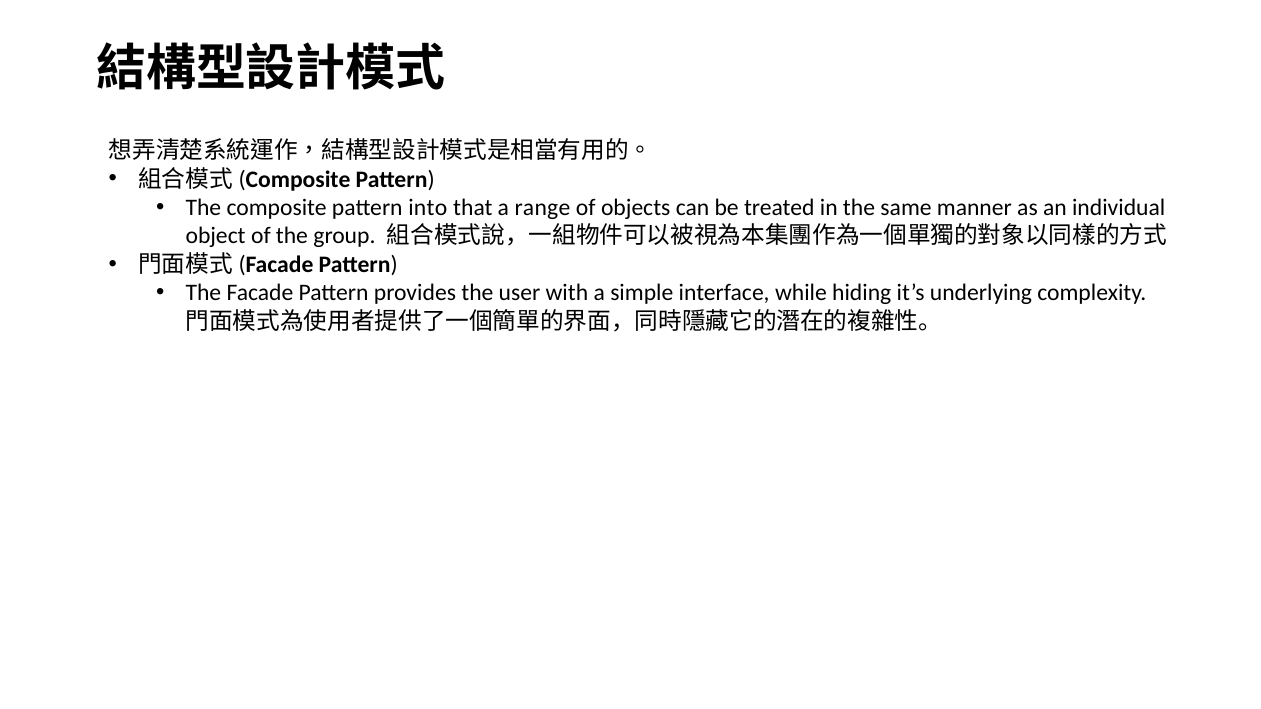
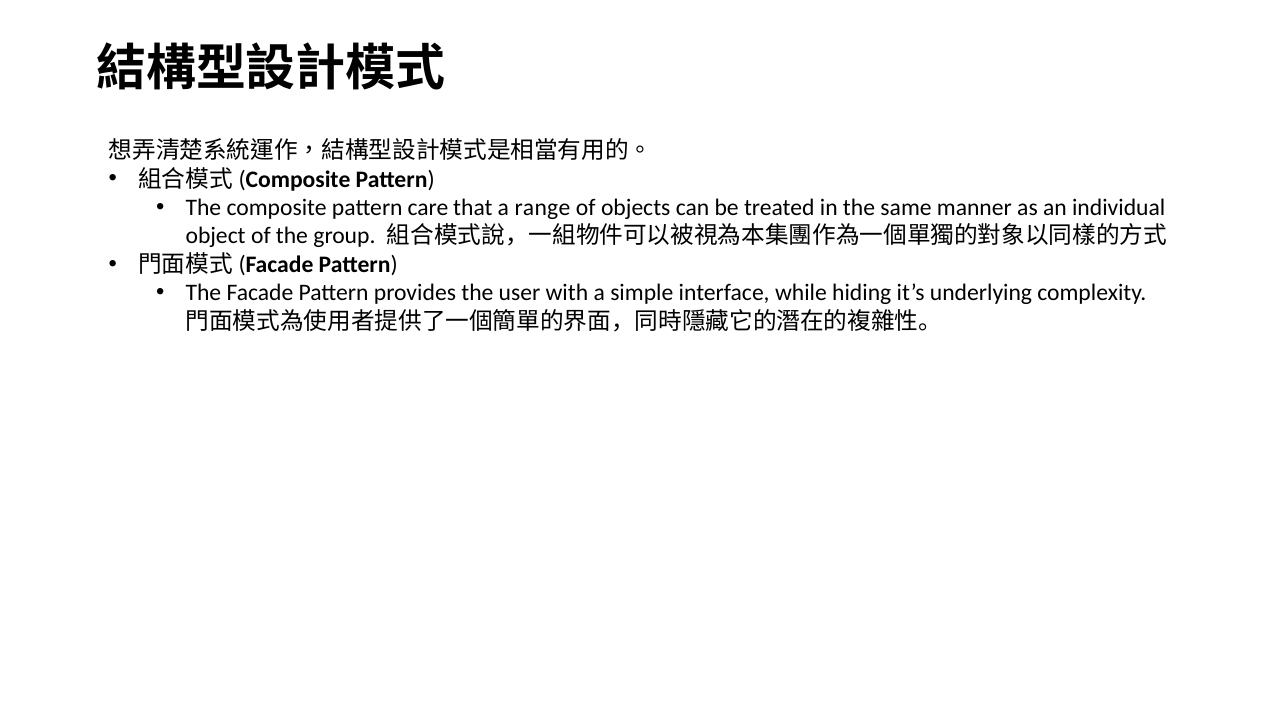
into: into -> care
